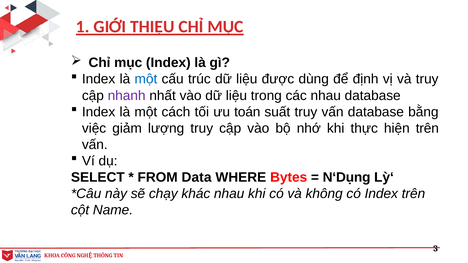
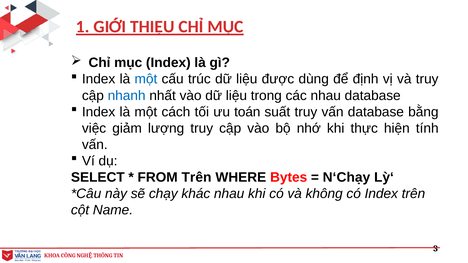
nhanh colour: purple -> blue
hiện trên: trên -> tính
FROM Data: Data -> Trên
N‘Dụng: N‘Dụng -> N‘Chạy
